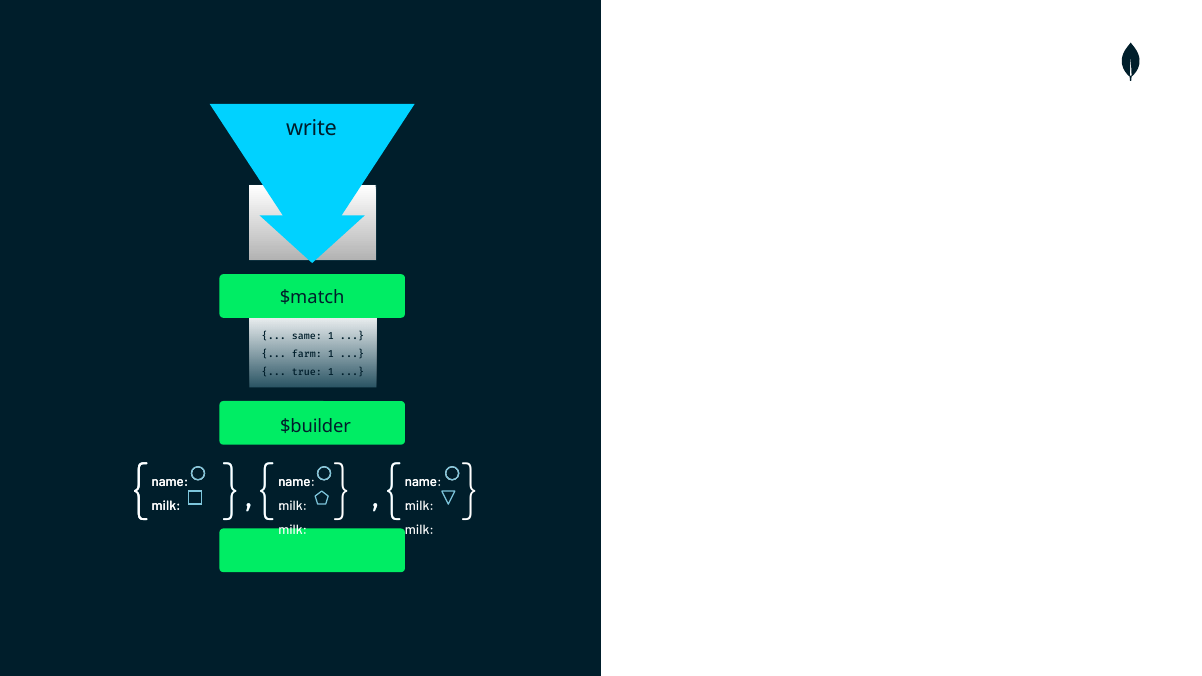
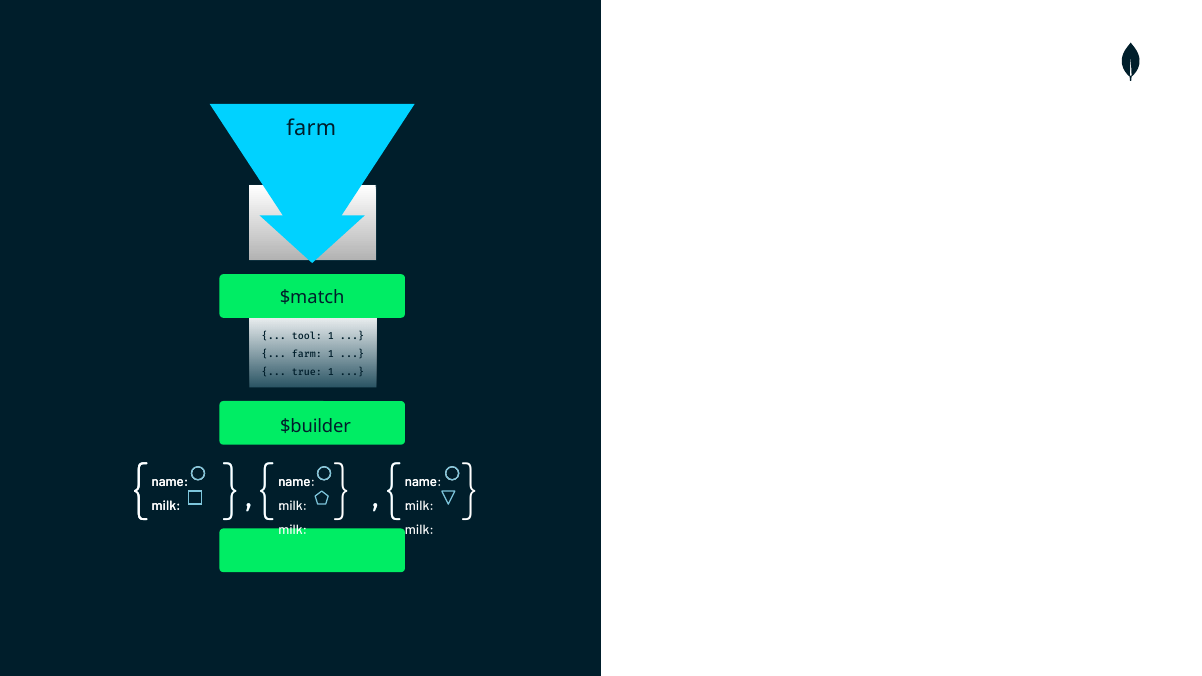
write at (312, 128): write -> farm
same: same -> tool
